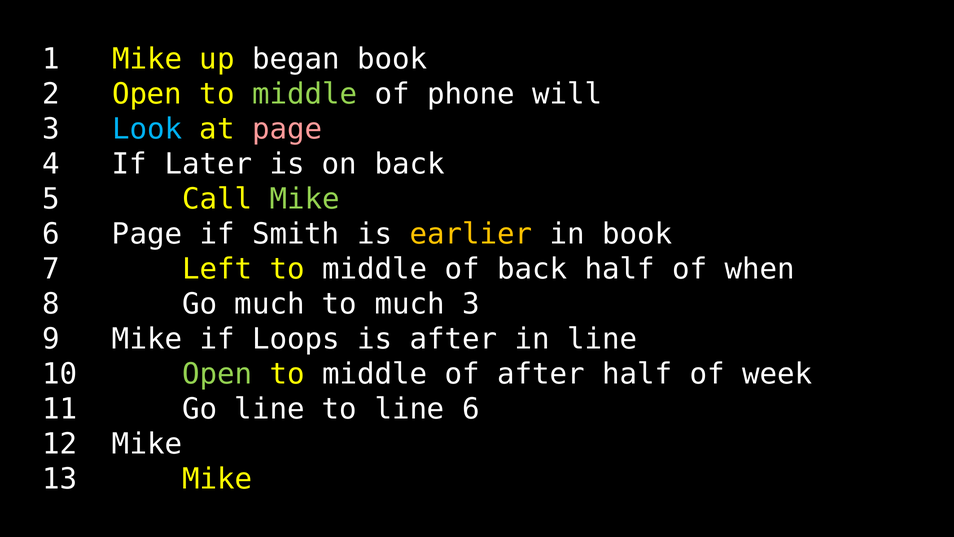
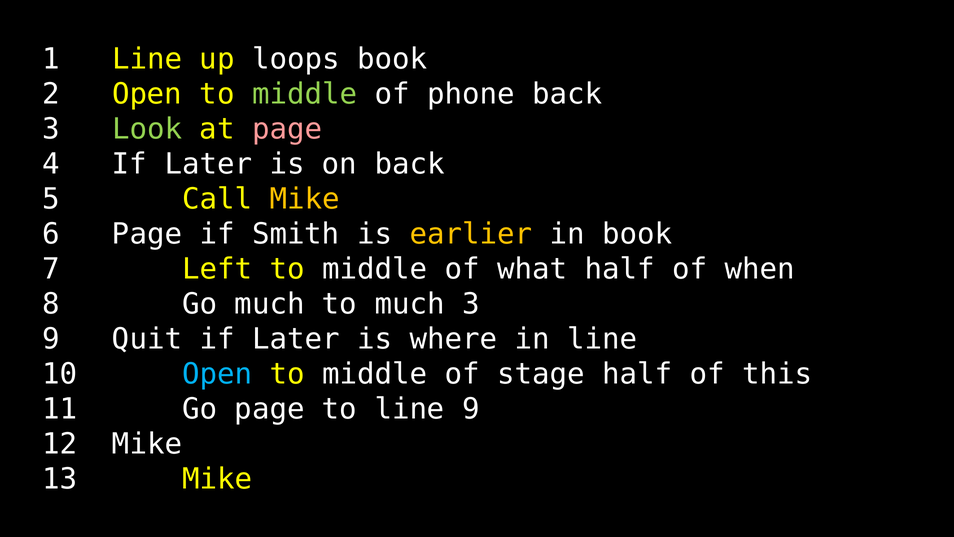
1 Mike: Mike -> Line
began: began -> loops
phone will: will -> back
Look colour: light blue -> light green
Mike at (305, 199) colour: light green -> yellow
of back: back -> what
9 Mike: Mike -> Quit
Loops at (296, 339): Loops -> Later
is after: after -> where
Open at (217, 374) colour: light green -> light blue
of after: after -> stage
week: week -> this
Go line: line -> page
line 6: 6 -> 9
